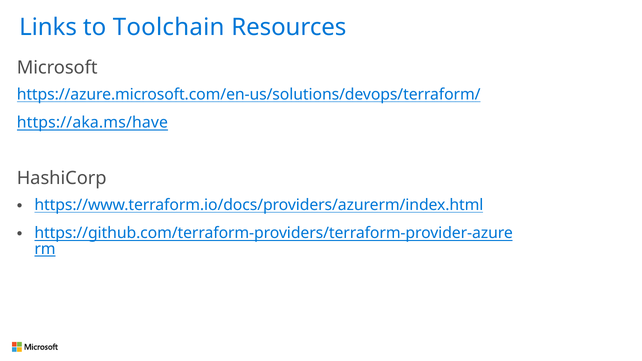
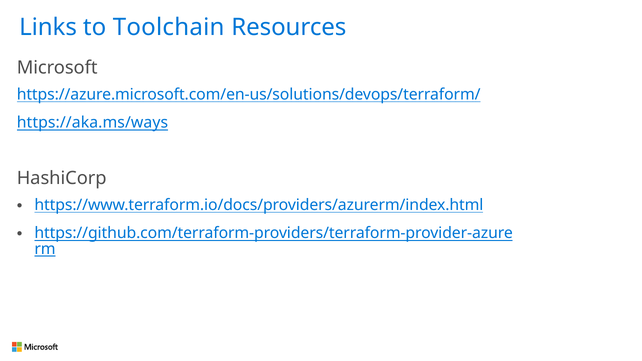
https://aka.ms/have: https://aka.ms/have -> https://aka.ms/ways
